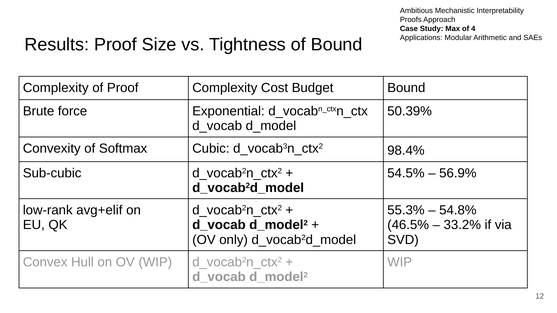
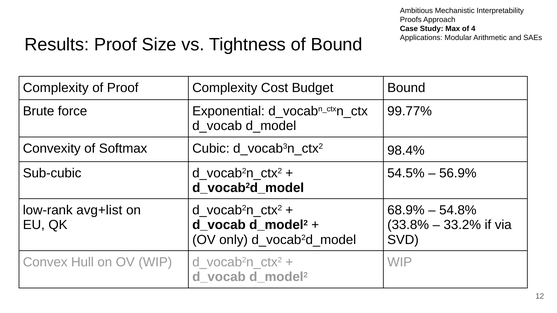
50.39%: 50.39% -> 99.77%
avg+elif: avg+elif -> avg+list
55.3%: 55.3% -> 68.9%
46.5%: 46.5% -> 33.8%
